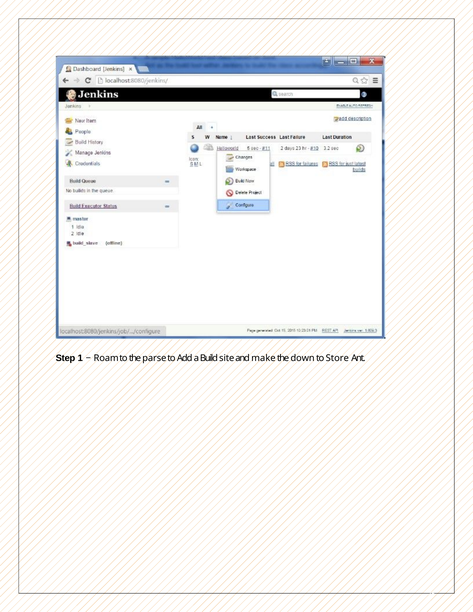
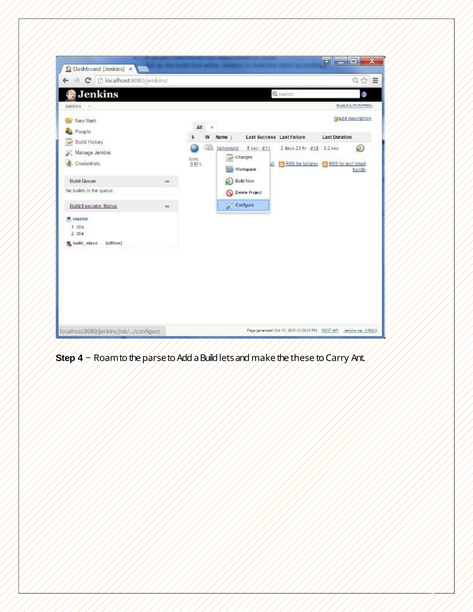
1: 1 -> 4
site: site -> lets
down: down -> these
Store: Store -> Carry
